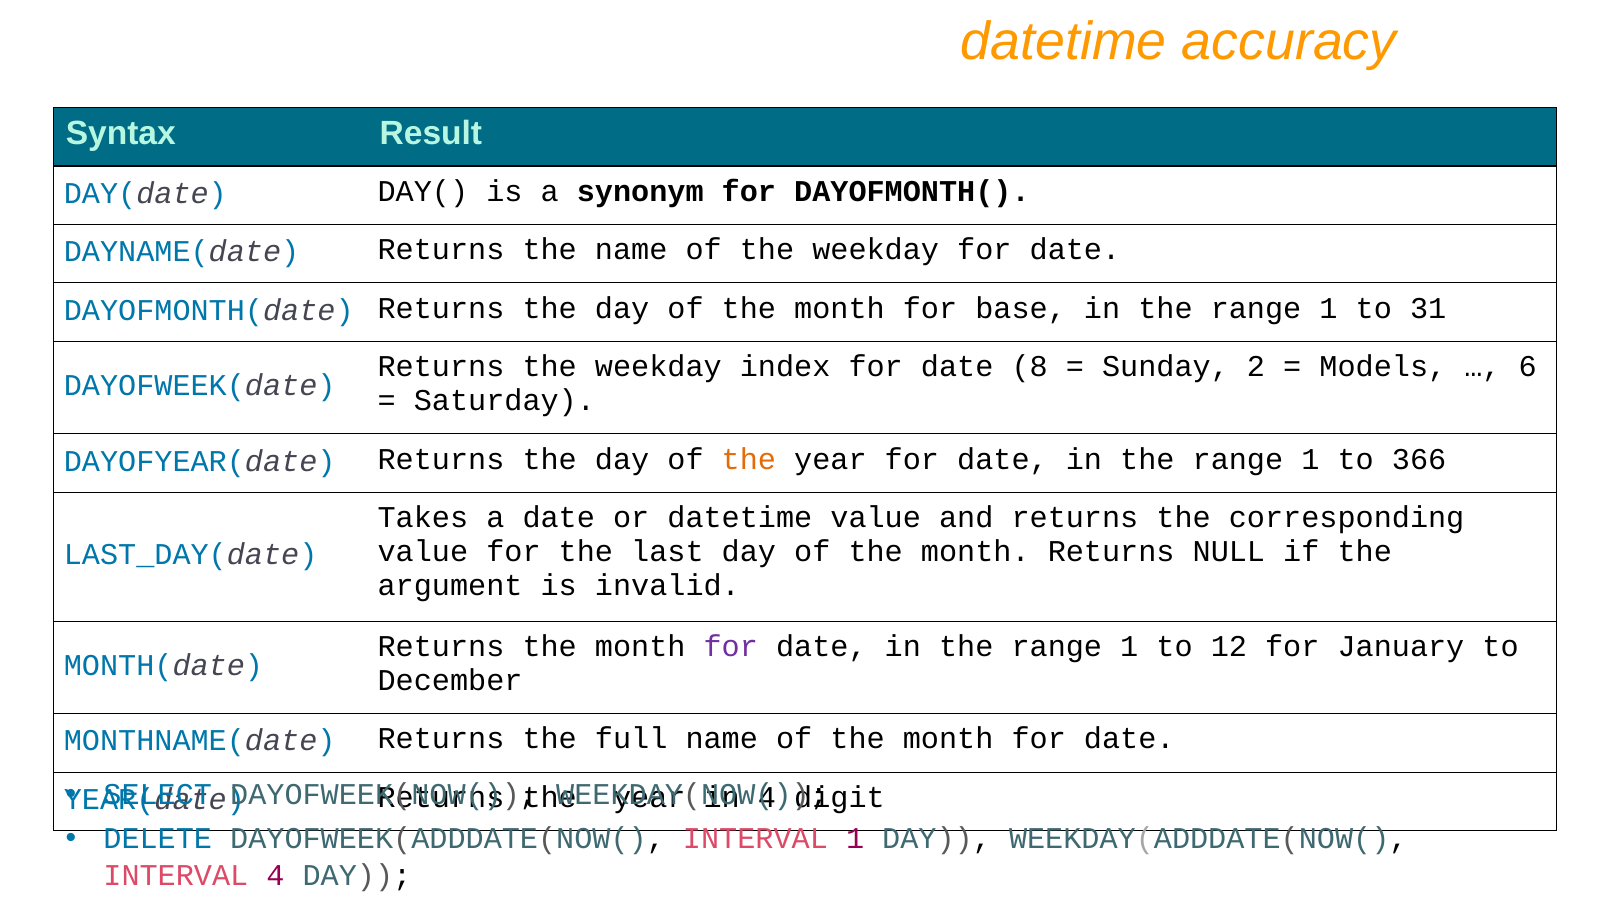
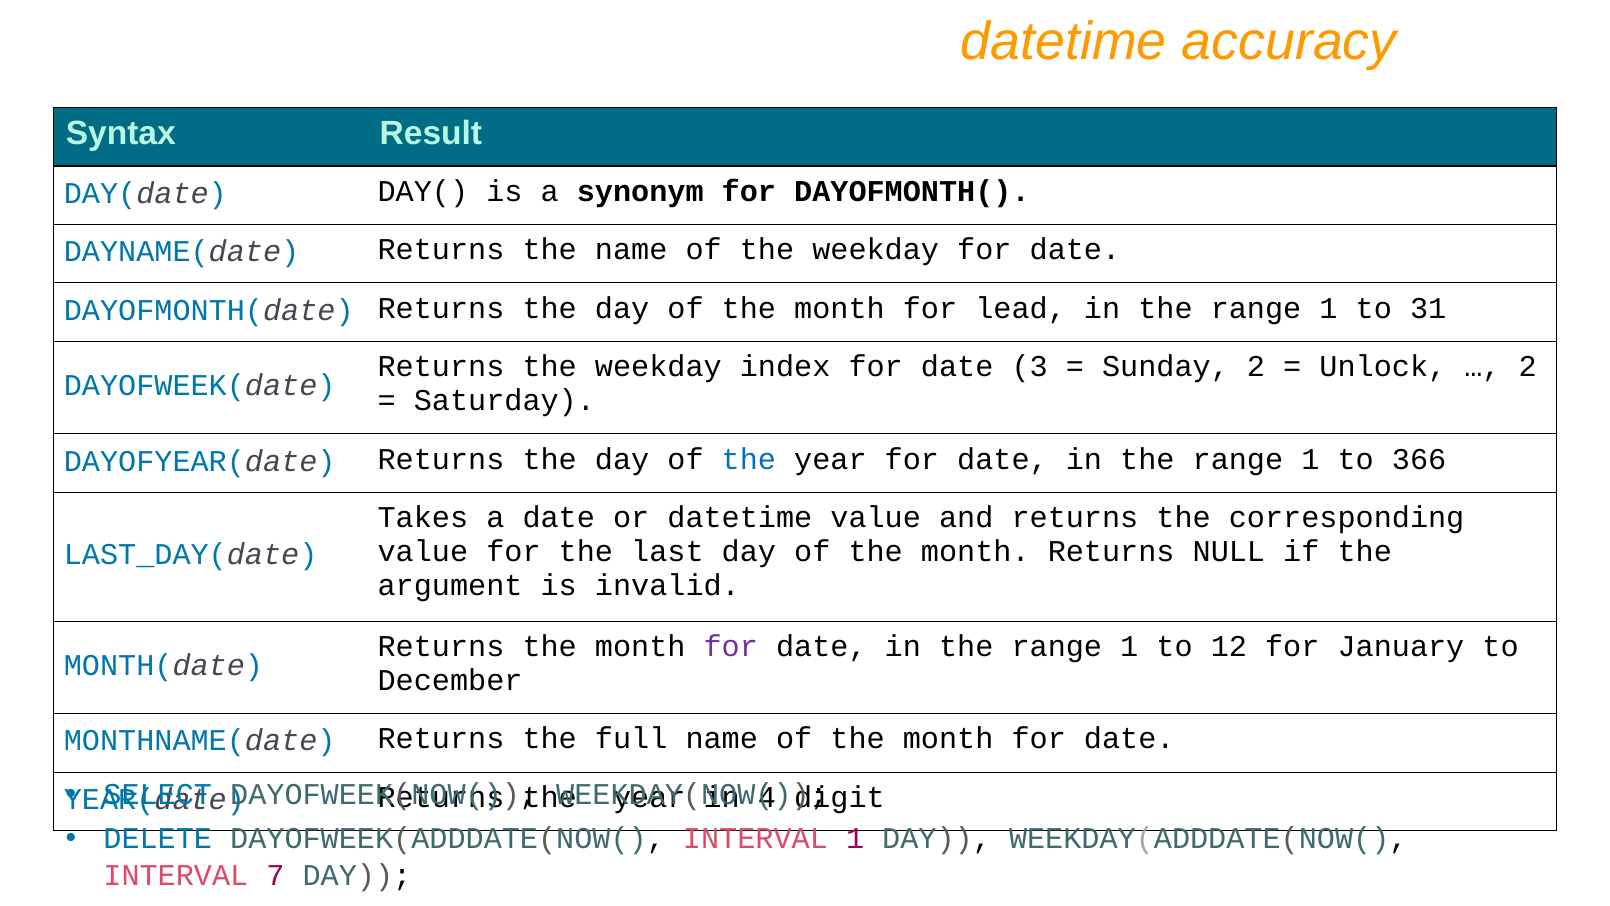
base: base -> lead
8: 8 -> 3
Models: Models -> Unlock
6 at (1528, 366): 6 -> 2
the at (749, 459) colour: orange -> blue
INTERVAL 4: 4 -> 7
